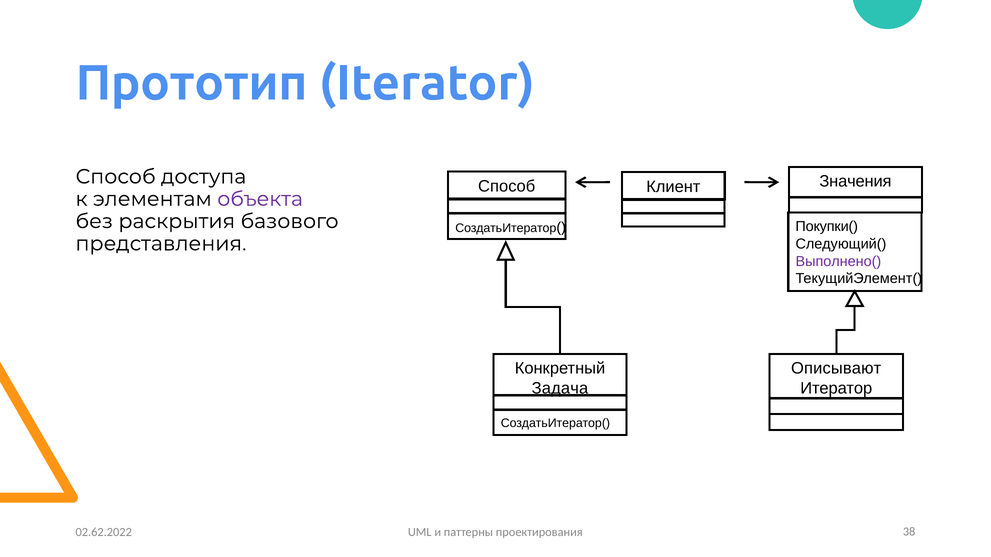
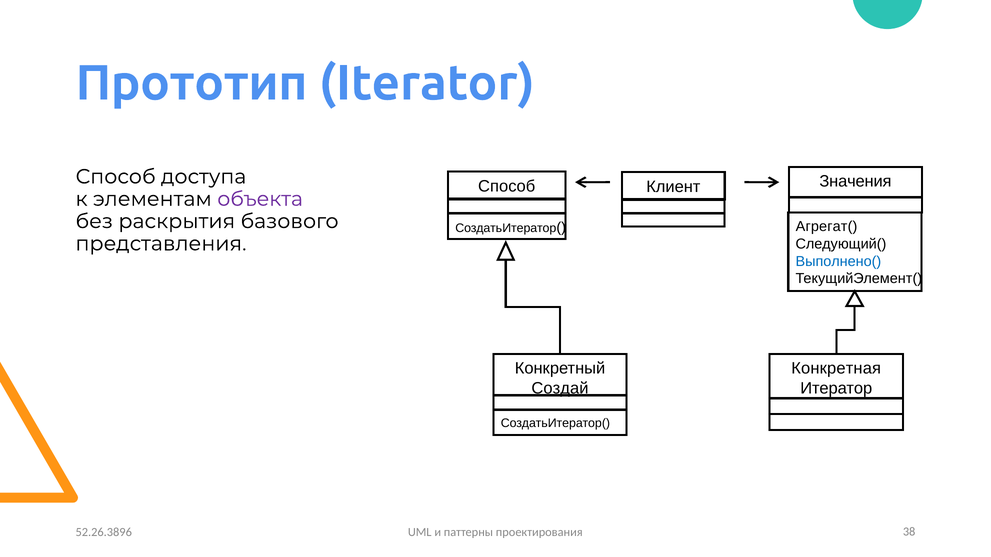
Покупки(: Покупки( -> Агрегат(
Выполнено( colour: purple -> blue
Описывают: Описывают -> Конкретная
Задача: Задача -> Создай
02.62.2022: 02.62.2022 -> 52.26.3896
